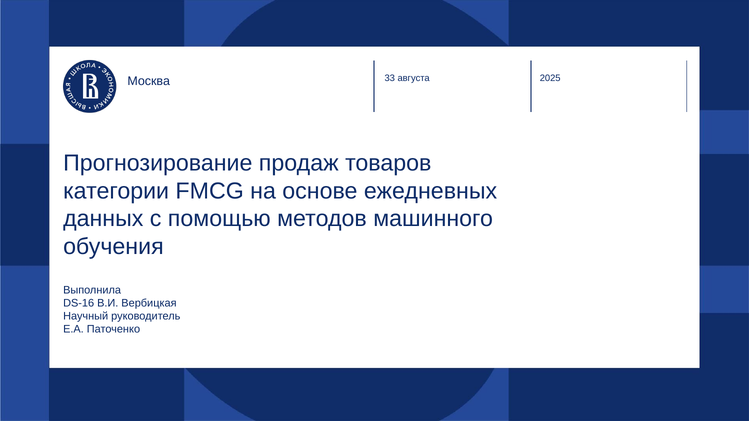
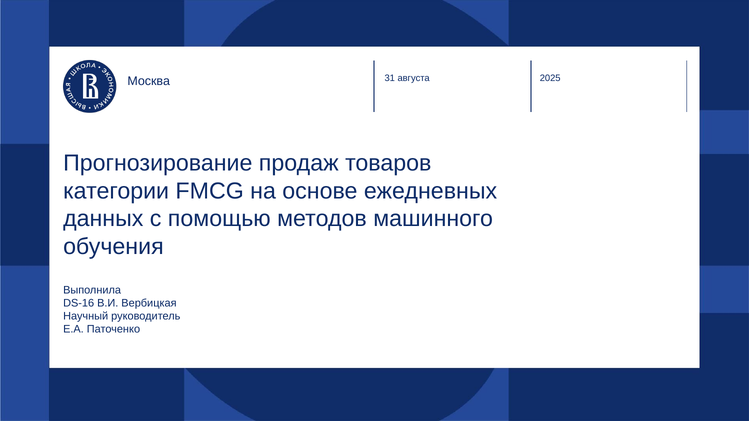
33: 33 -> 31
